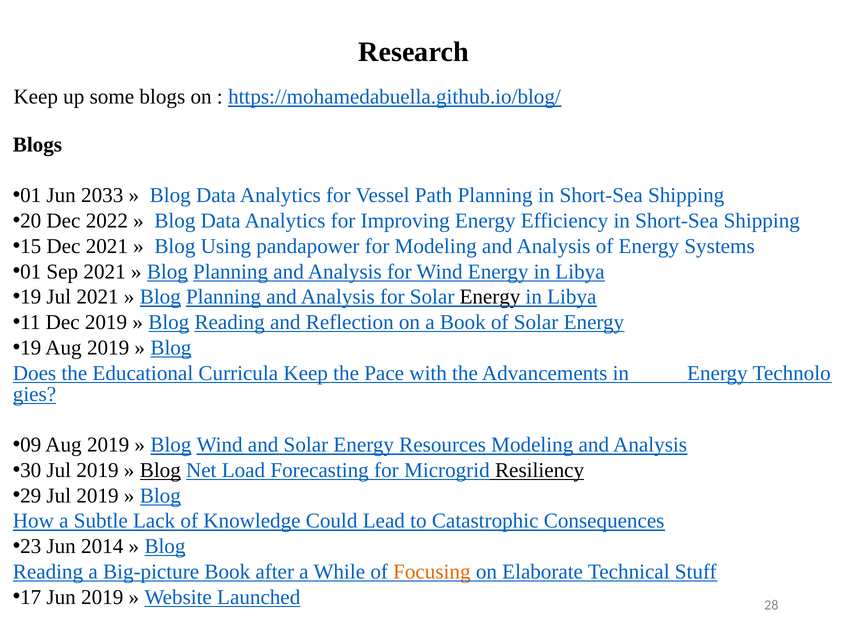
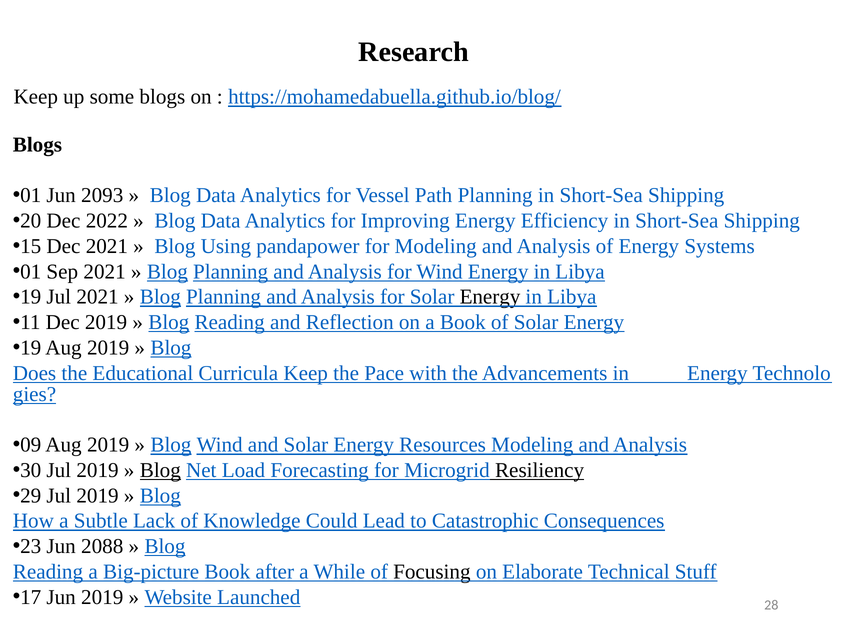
2033: 2033 -> 2093
2014: 2014 -> 2088
Focusing colour: orange -> black
